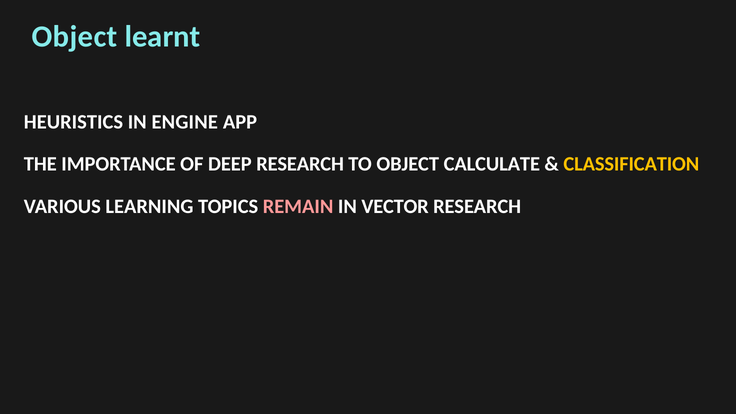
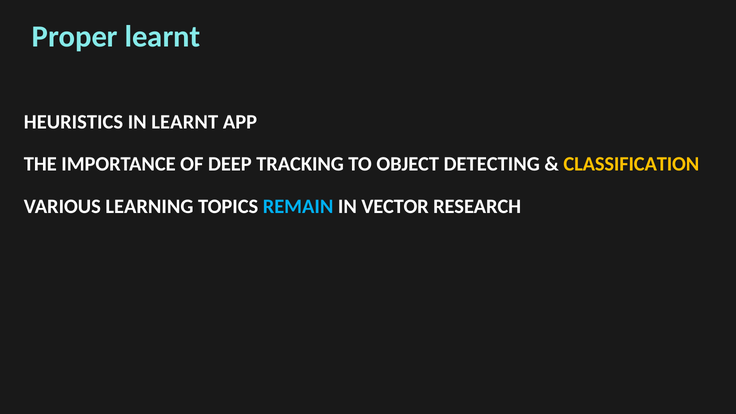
Object at (75, 36): Object -> Proper
IN ENGINE: ENGINE -> LEARNT
DEEP RESEARCH: RESEARCH -> TRACKING
CALCULATE: CALCULATE -> DETECTING
REMAIN colour: pink -> light blue
